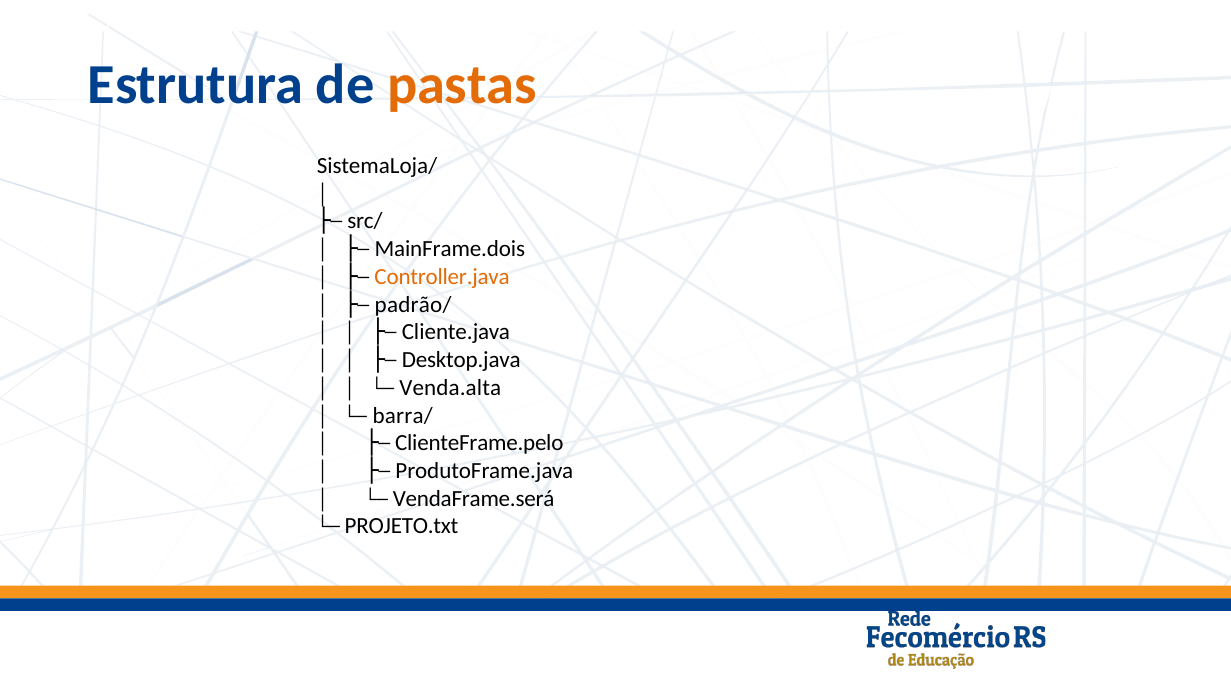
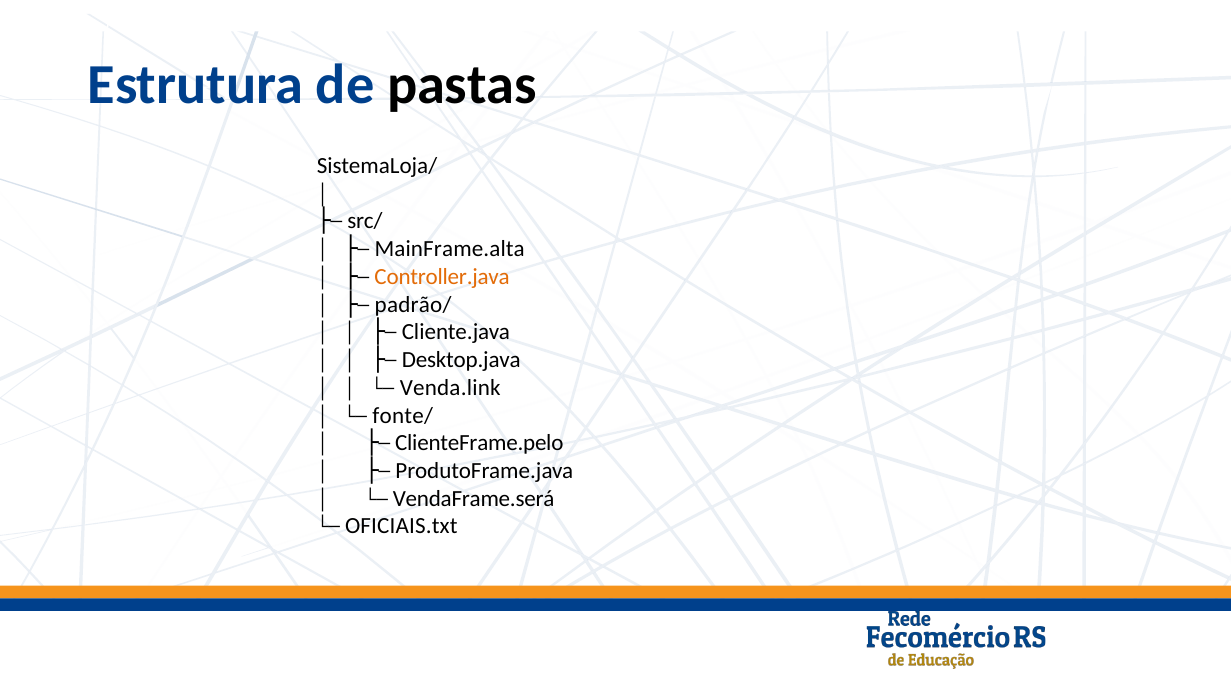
pastas colour: orange -> black
MainFrame.dois: MainFrame.dois -> MainFrame.alta
Venda.alta: Venda.alta -> Venda.link
barra/: barra/ -> fonte/
PROJETO.txt: PROJETO.txt -> OFICIAIS.txt
